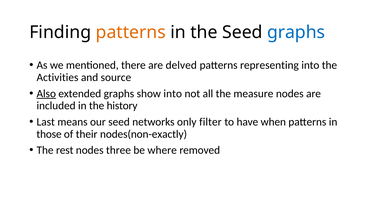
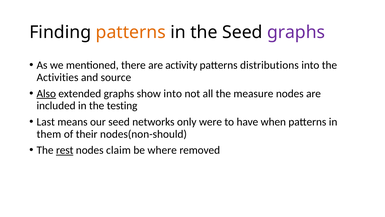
graphs at (296, 32) colour: blue -> purple
delved: delved -> activity
representing: representing -> distributions
history: history -> testing
filter: filter -> were
those: those -> them
nodes(non-exactly: nodes(non-exactly -> nodes(non-should
rest underline: none -> present
three: three -> claim
